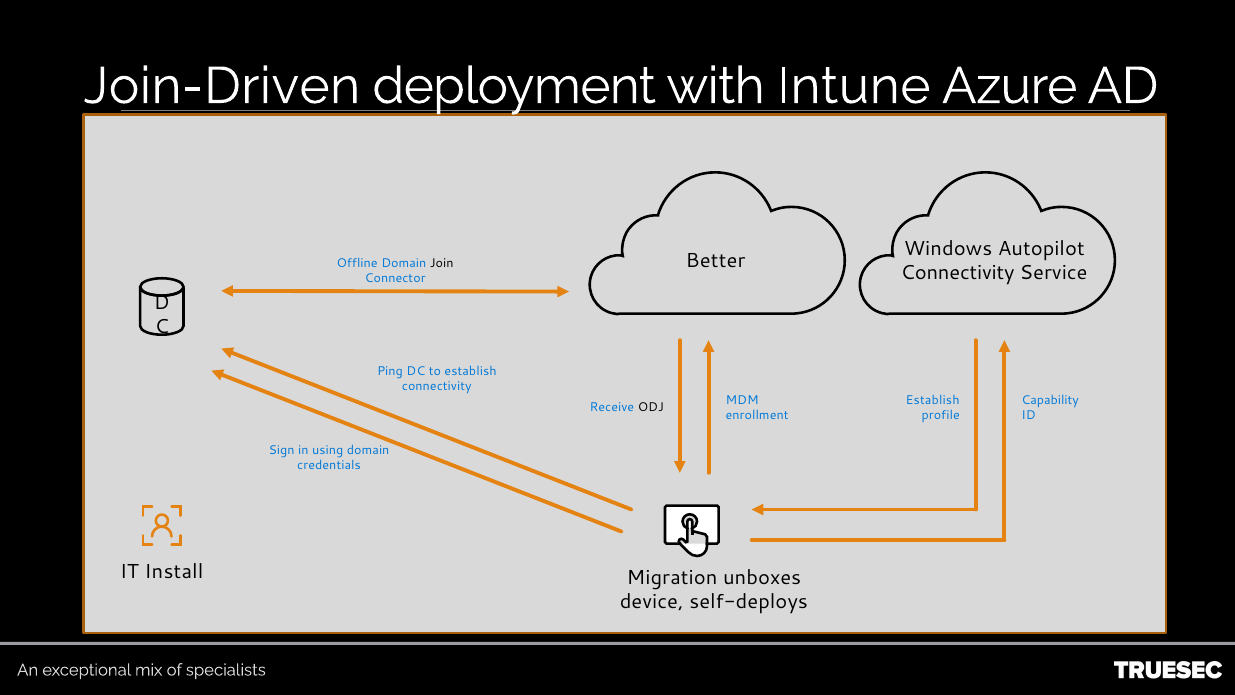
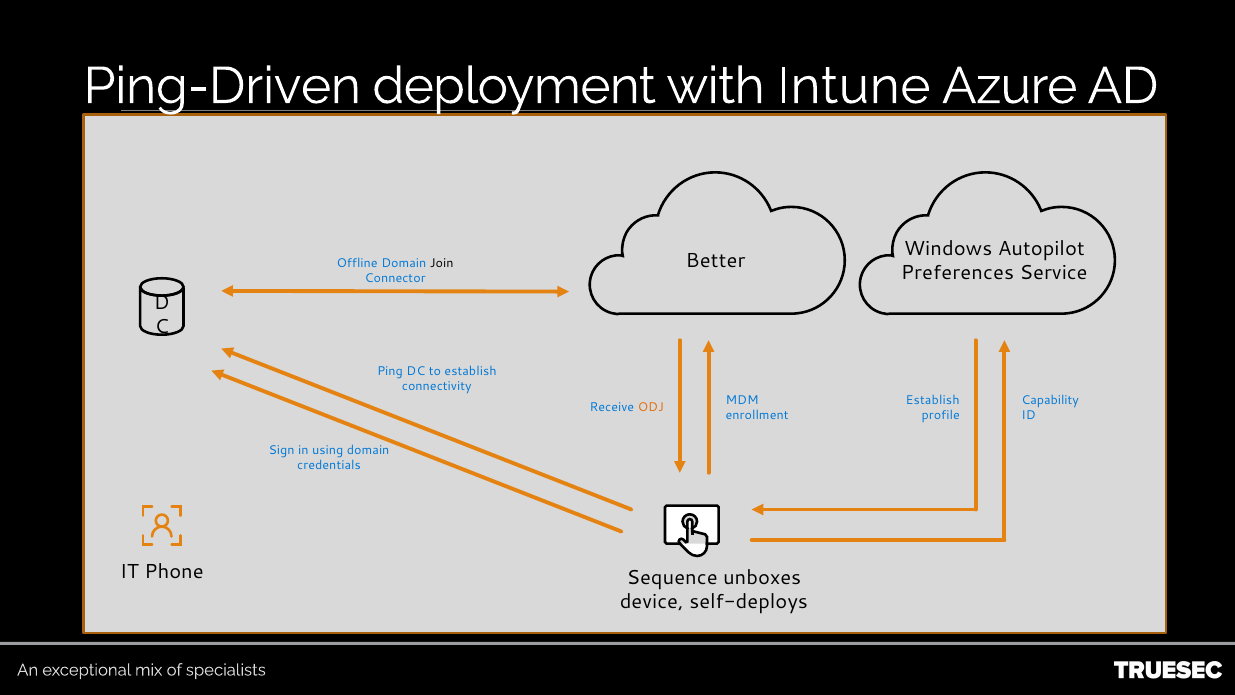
Join-Driven: Join-Driven -> Ping-Driven
Connectivity at (958, 273): Connectivity -> Preferences
ODJ colour: black -> orange
Install: Install -> Phone
Migration: Migration -> Sequence
